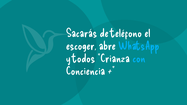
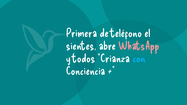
Sacarás: Sacarás -> Primera
escoger: escoger -> sientes
WhatsApp colour: light blue -> pink
